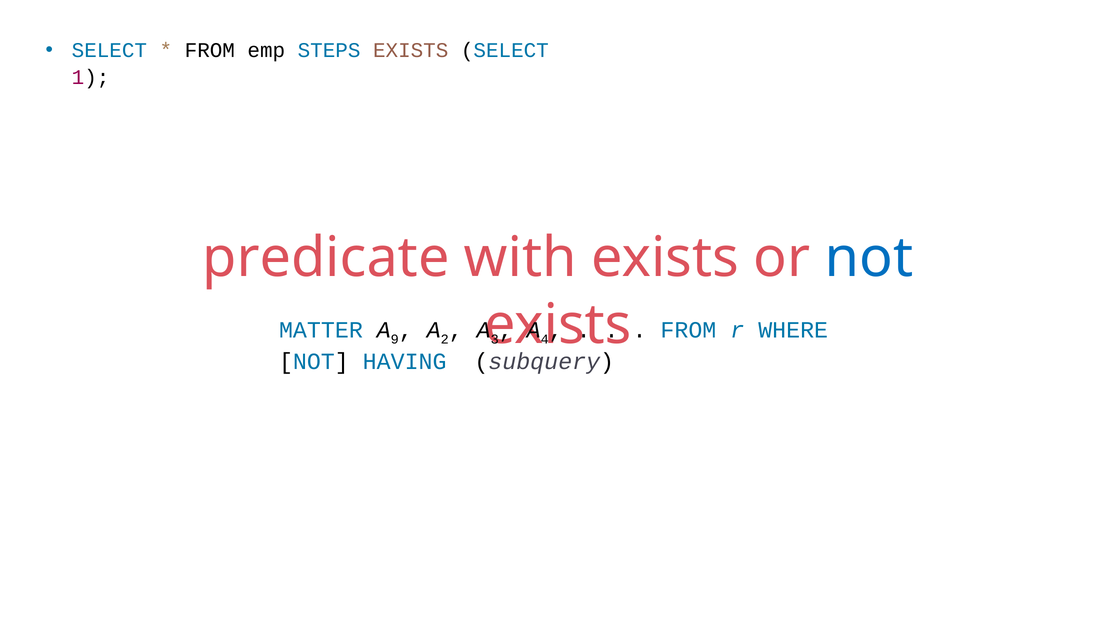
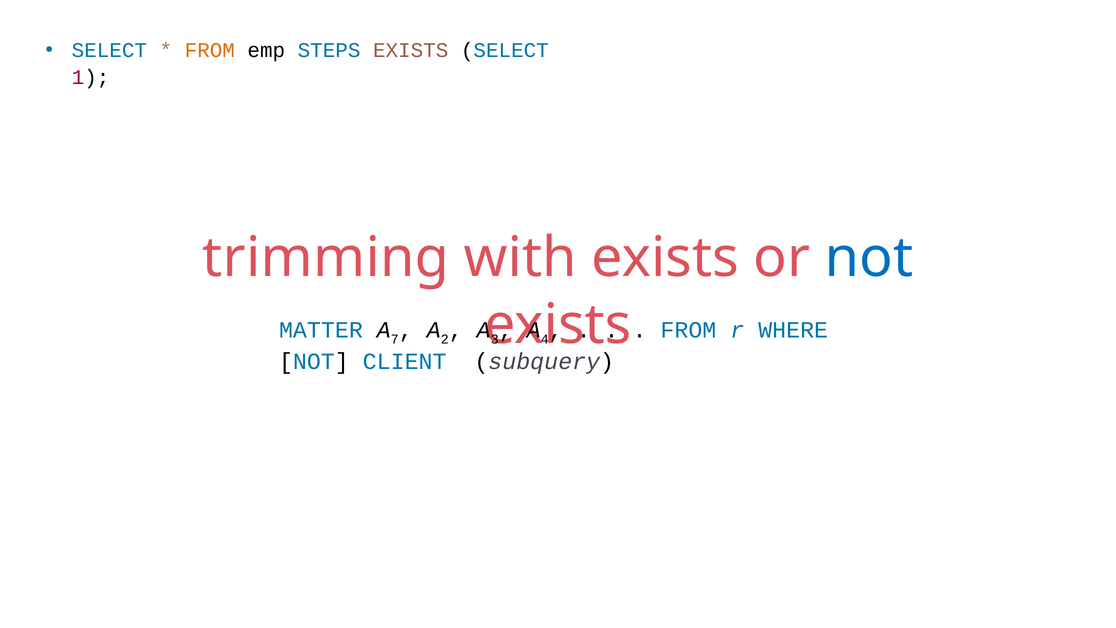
FROM at (210, 50) colour: black -> orange
predicate: predicate -> trimming
9: 9 -> 7
HAVING: HAVING -> CLIENT
